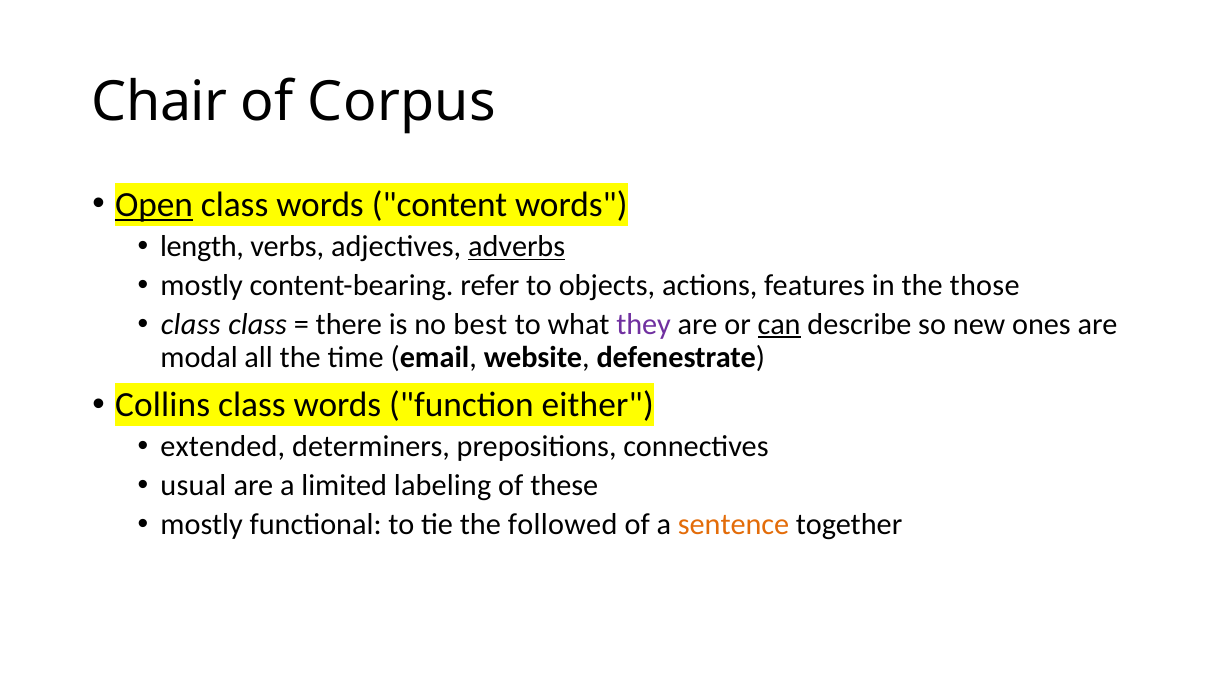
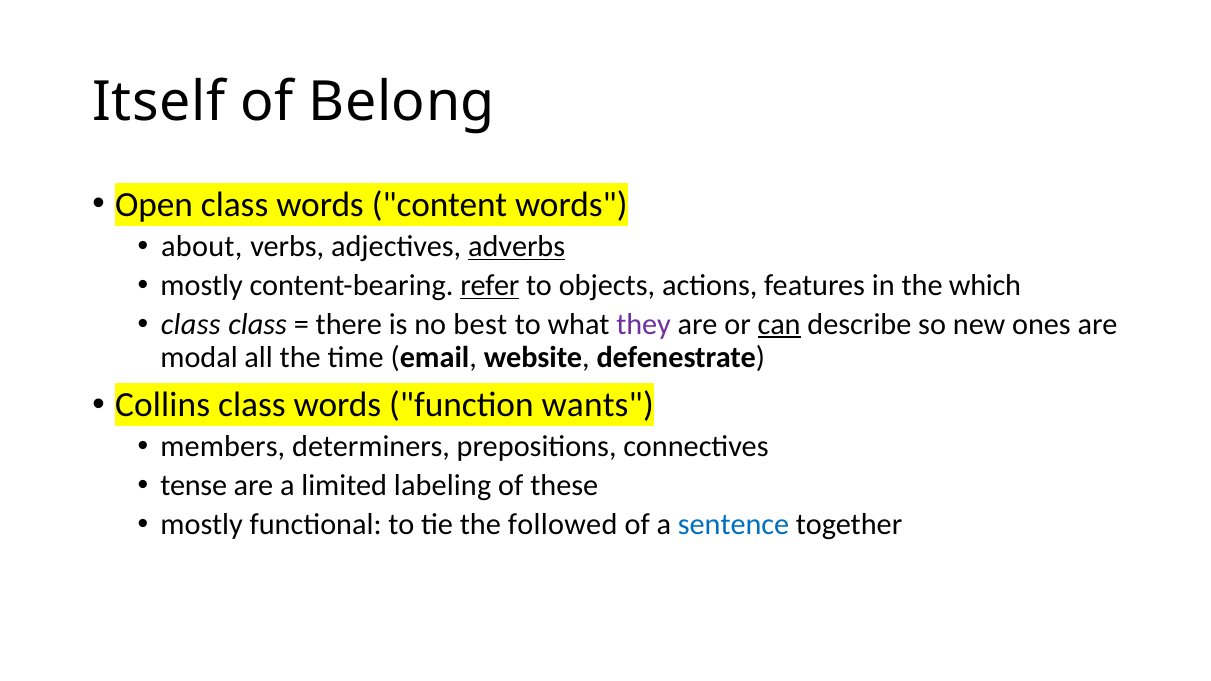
Chair: Chair -> Itself
Corpus: Corpus -> Belong
Open underline: present -> none
length: length -> about
refer underline: none -> present
those: those -> which
either: either -> wants
extended: extended -> members
usual: usual -> tense
sentence colour: orange -> blue
